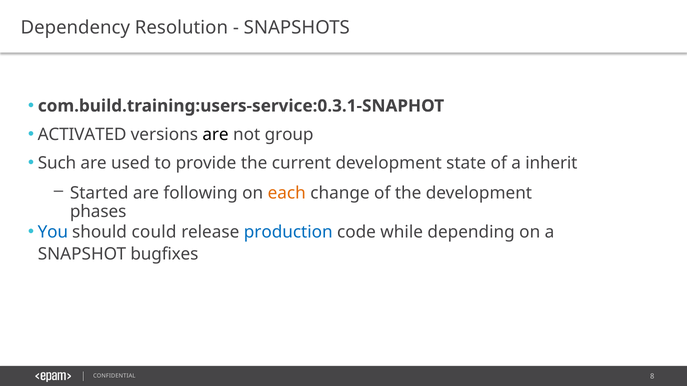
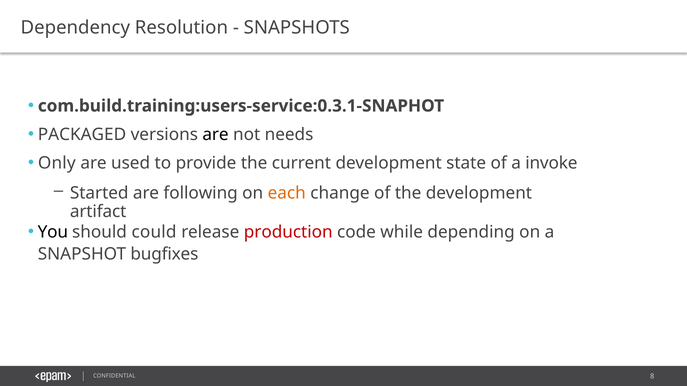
ACTIVATED: ACTIVATED -> PACKAGED
group: group -> needs
Such: Such -> Only
inherit: inherit -> invoke
phases: phases -> artifact
You colour: blue -> black
production colour: blue -> red
